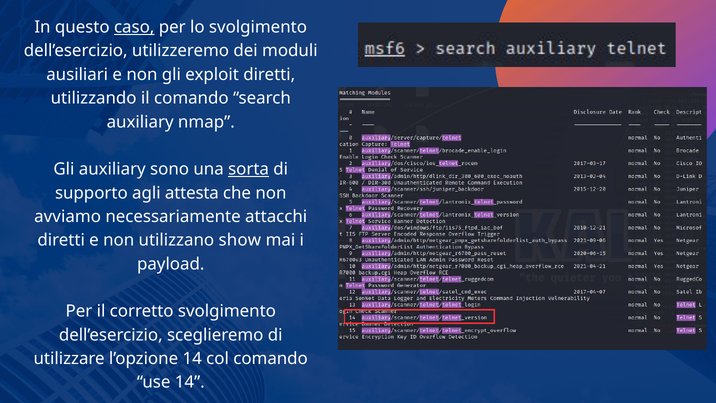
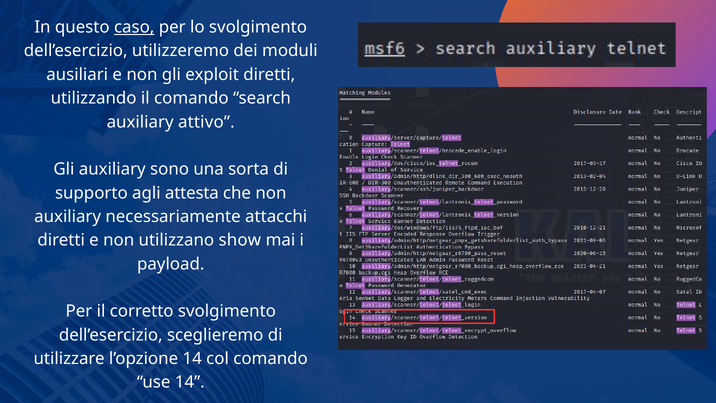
nmap: nmap -> attivo
sorta underline: present -> none
avviamo at (68, 217): avviamo -> auxiliary
